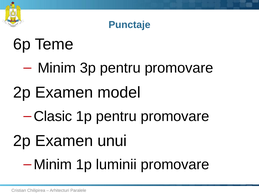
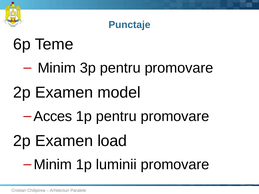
Clasic: Clasic -> Acces
unui: unui -> load
